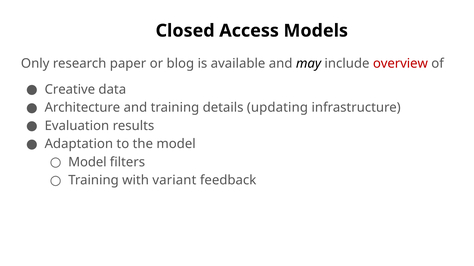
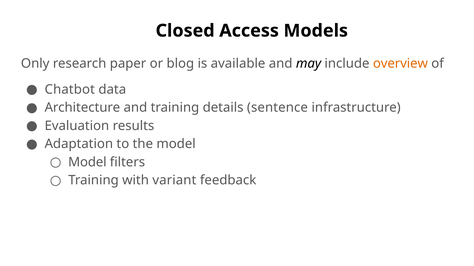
overview colour: red -> orange
Creative: Creative -> Chatbot
updating: updating -> sentence
